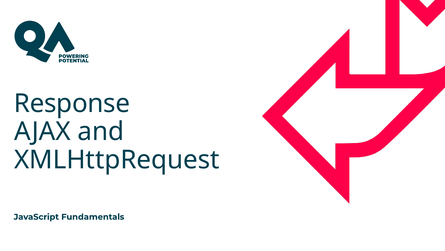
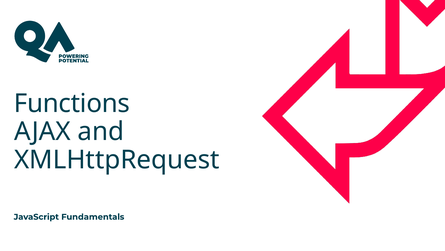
Response: Response -> Functions
